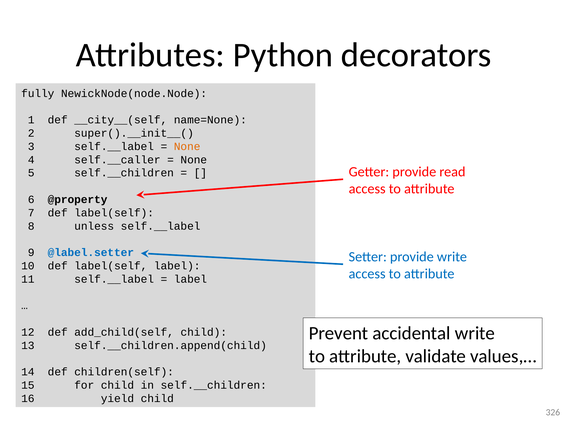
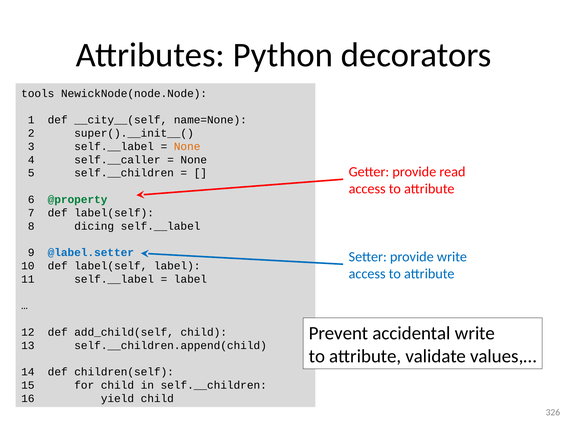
fully: fully -> tools
@property colour: black -> green
unless: unless -> dicing
